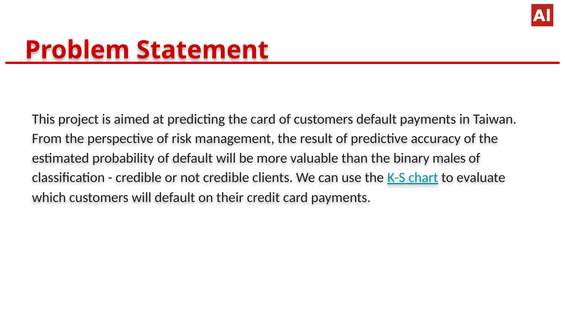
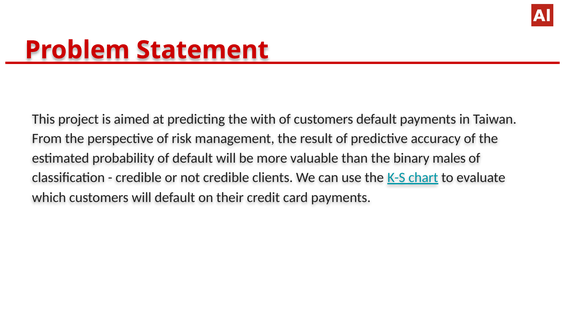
the card: card -> with
